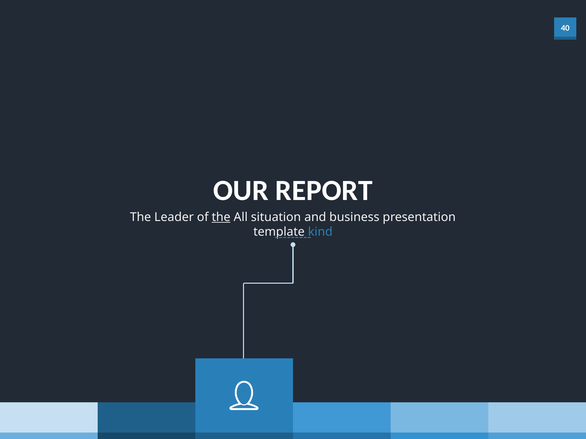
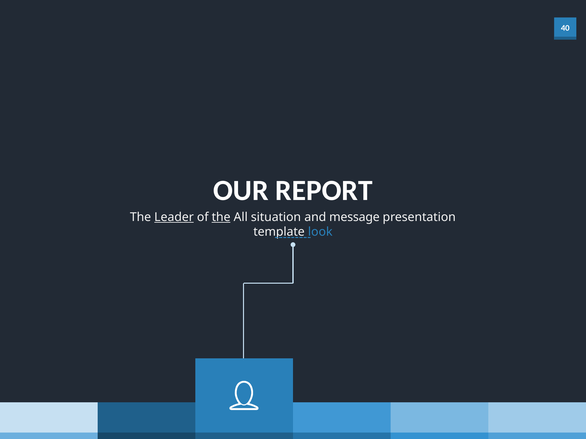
Leader underline: none -> present
business: business -> message
kind: kind -> look
